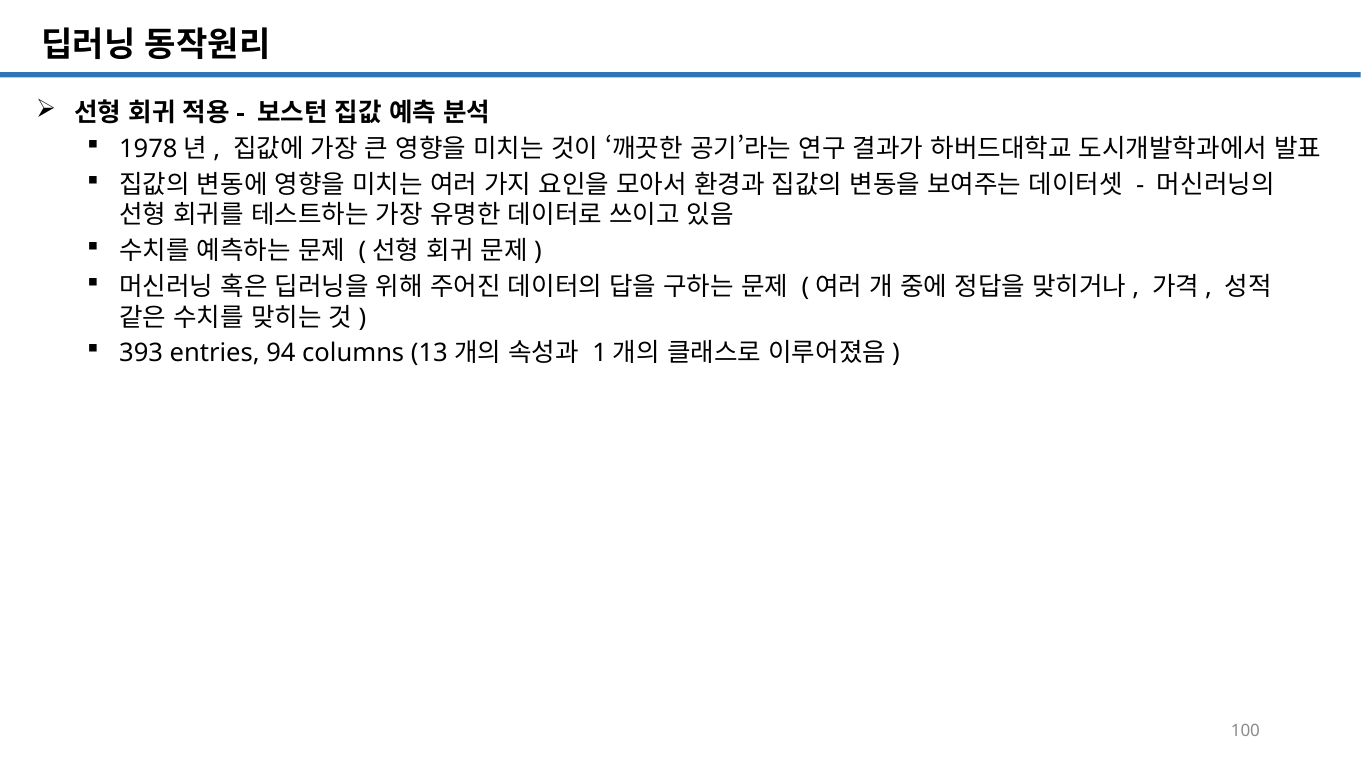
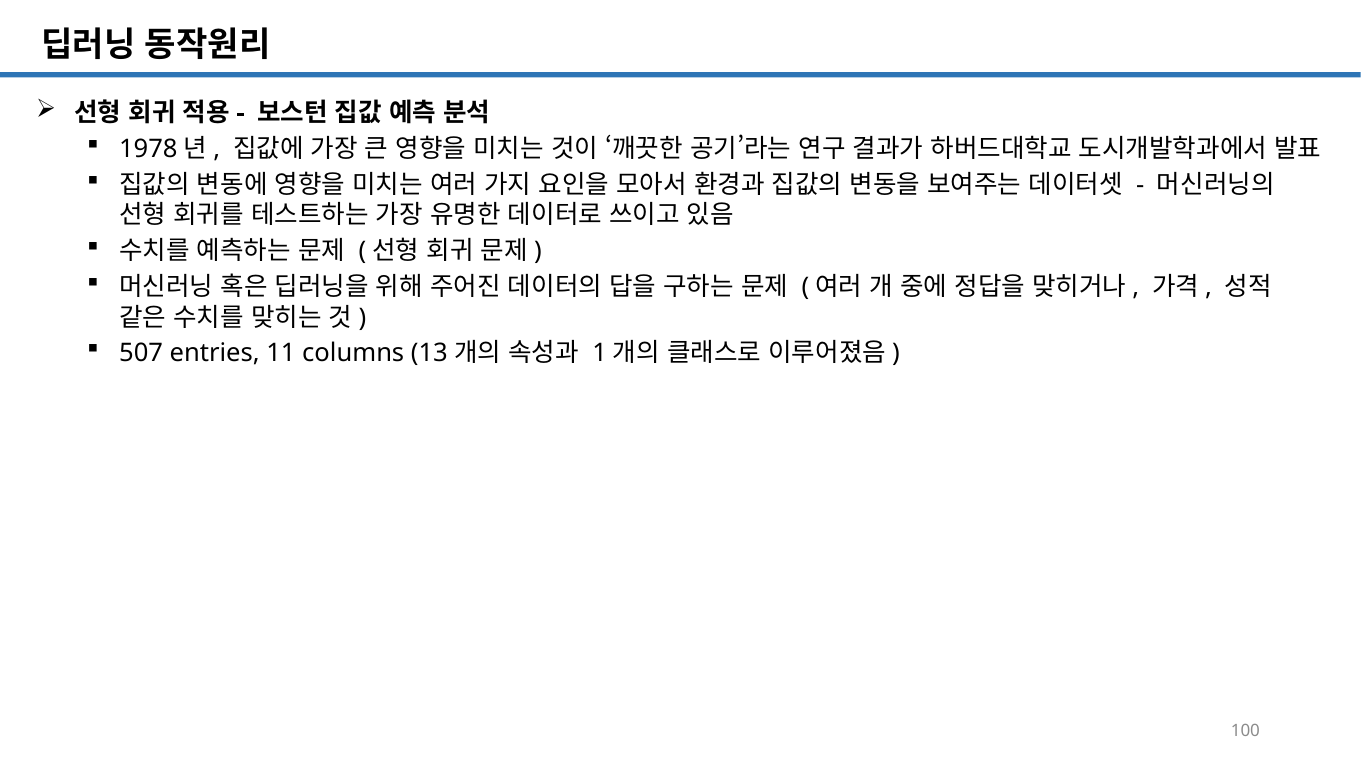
393: 393 -> 507
94: 94 -> 11
